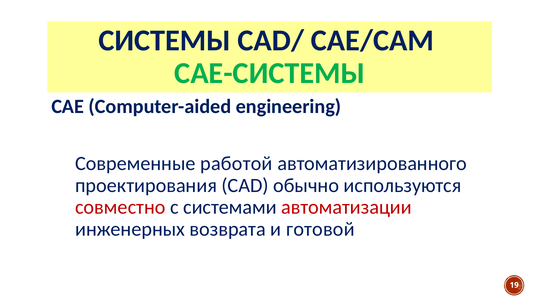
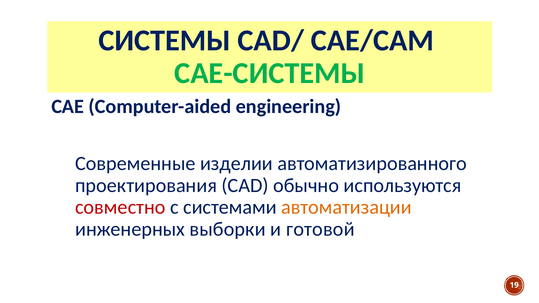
работой: работой -> изделии
автоматизации colour: red -> orange
возврата: возврата -> выборки
